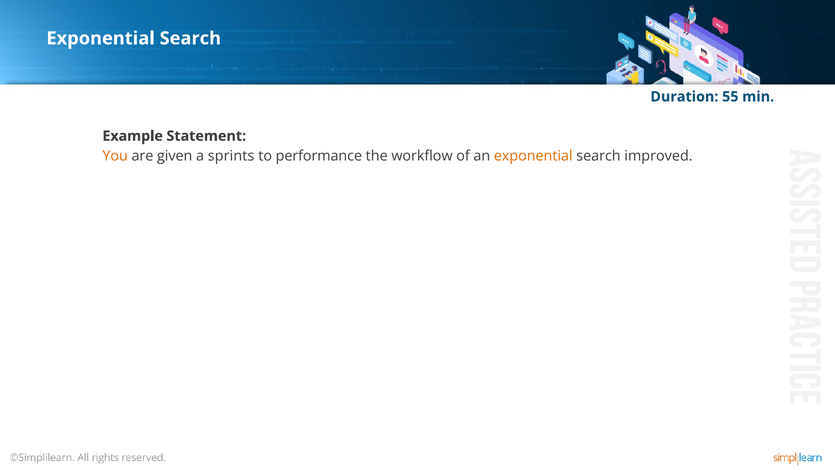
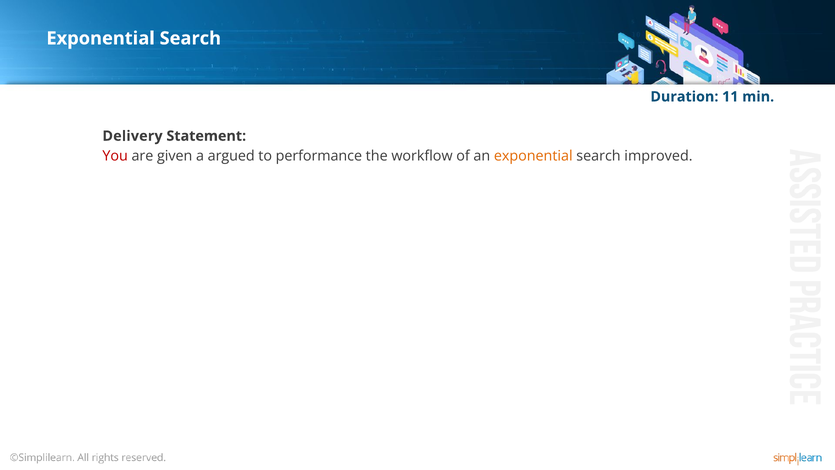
55: 55 -> 11
Example: Example -> Delivery
You colour: orange -> red
sprints: sprints -> argued
